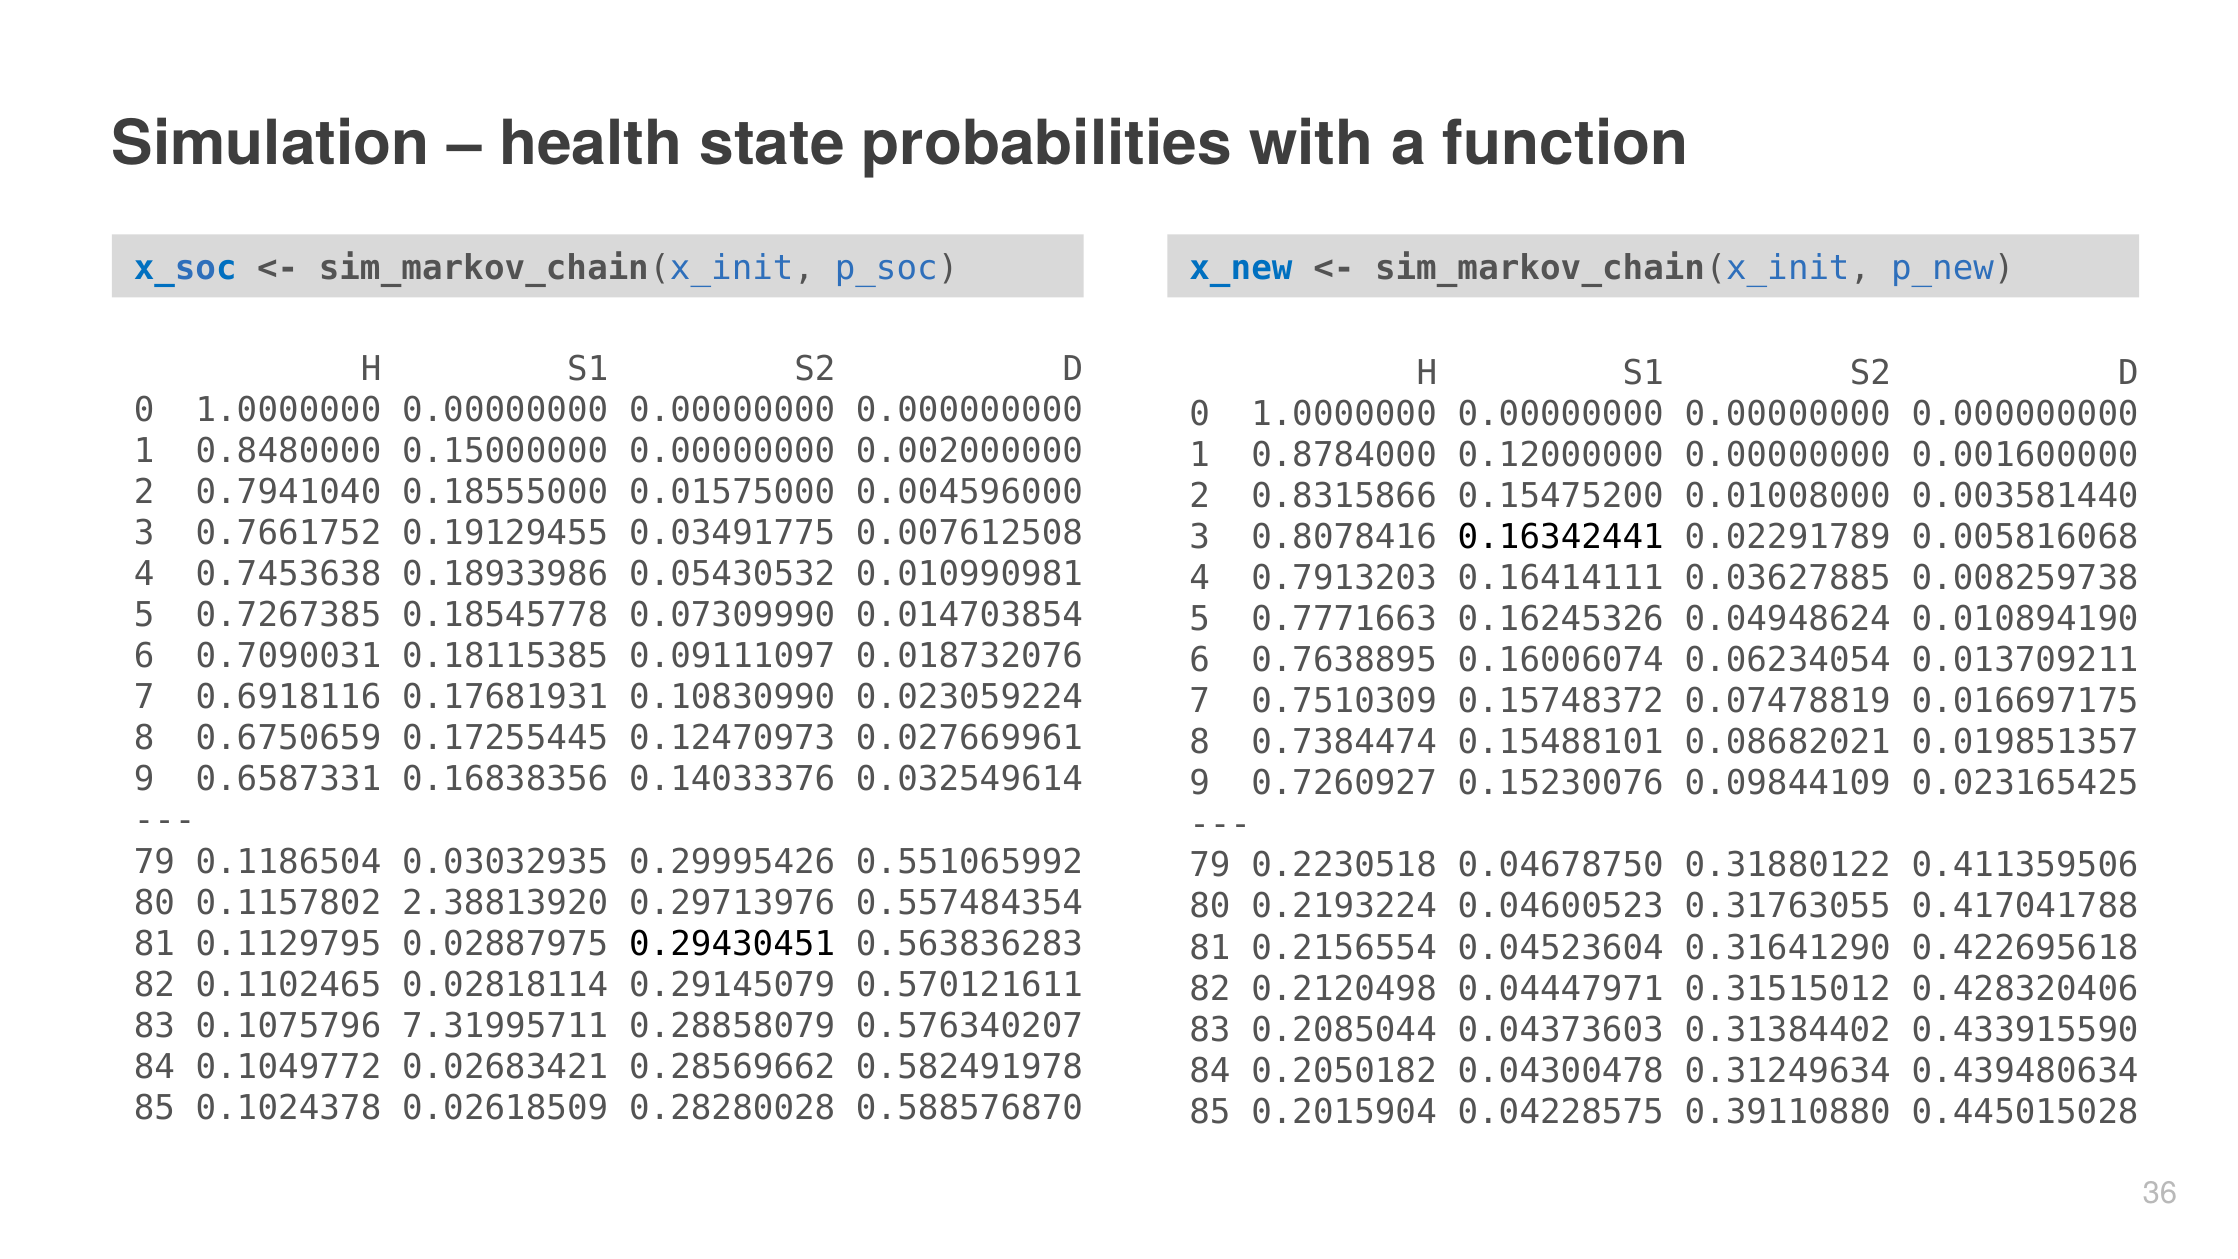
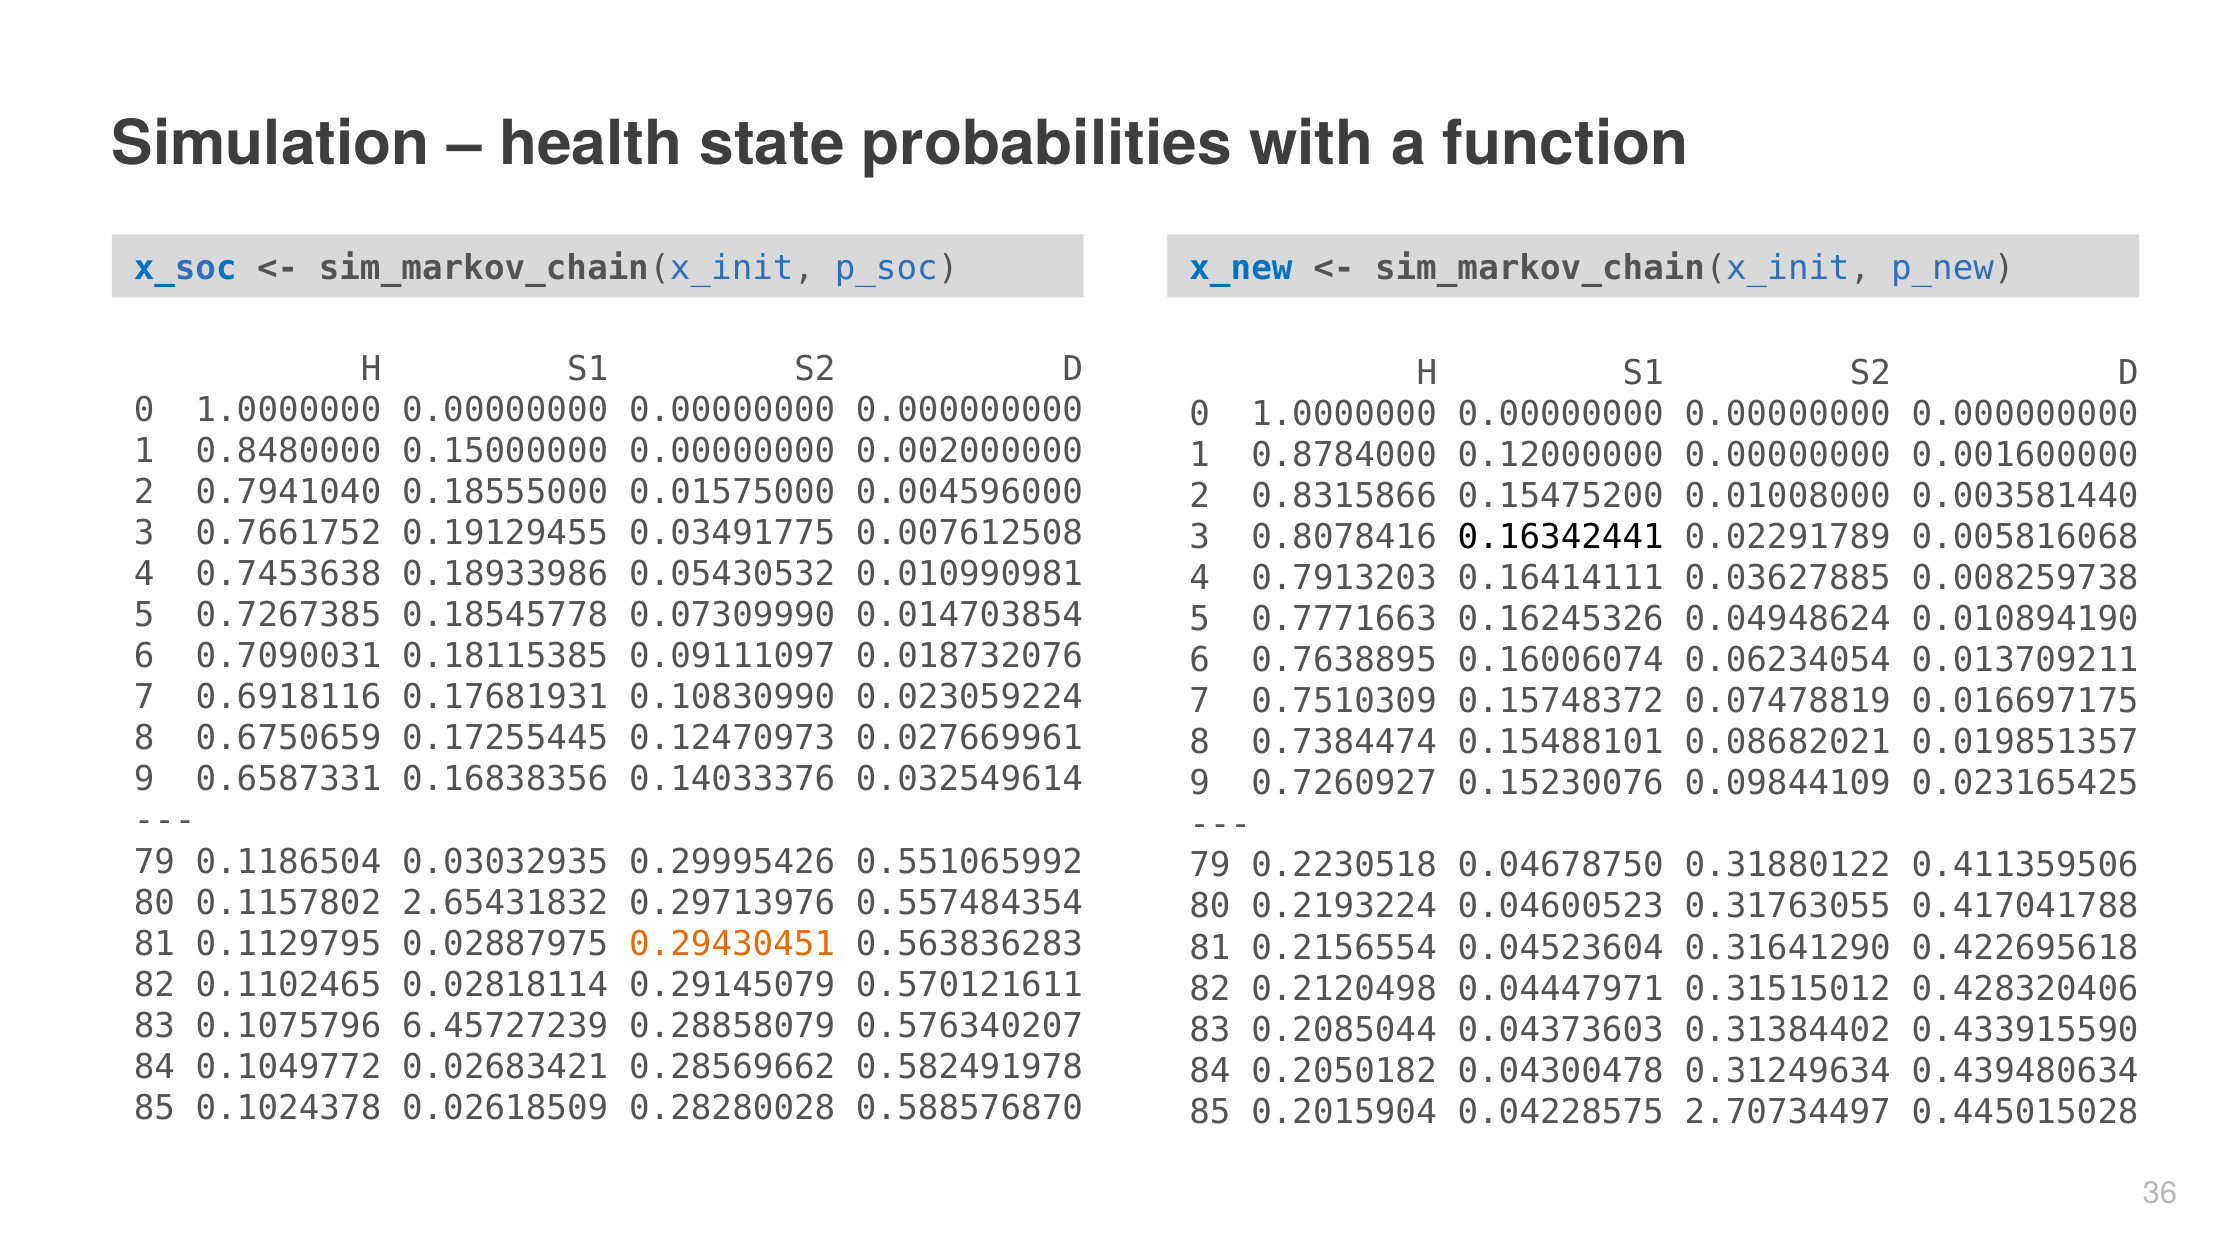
2.38813920: 2.38813920 -> 2.65431832
0.29430451 colour: black -> orange
7.31995711: 7.31995711 -> 6.45727239
0.39110880: 0.39110880 -> 2.70734497
